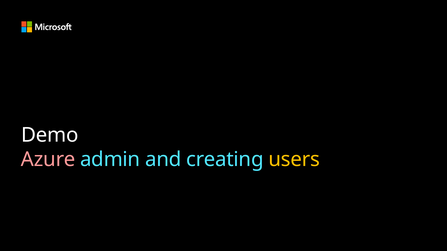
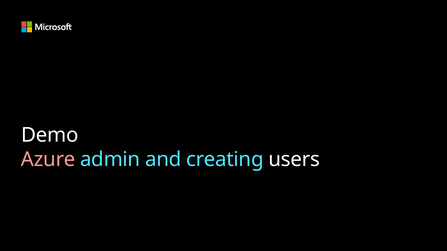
users colour: yellow -> white
